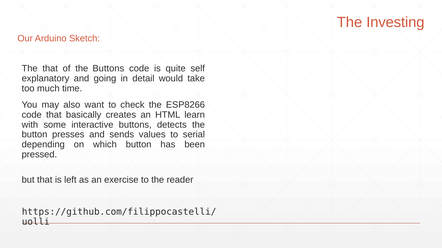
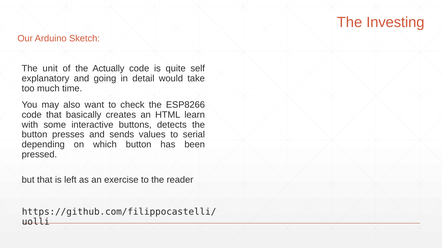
The that: that -> unit
the Buttons: Buttons -> Actually
